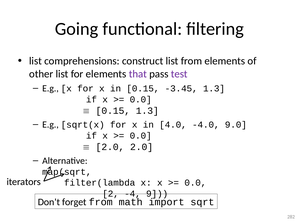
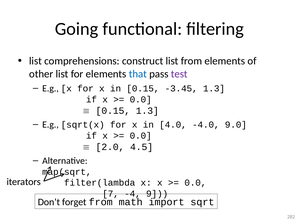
that colour: purple -> blue
2.0 2.0: 2.0 -> 4.5
2: 2 -> 7
